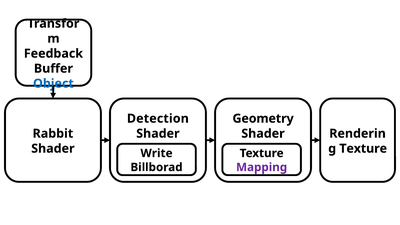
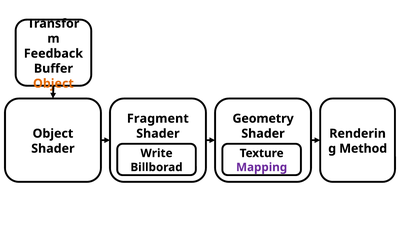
Object at (53, 84) colour: blue -> orange
Detection: Detection -> Fragment
Rabbit at (53, 134): Rabbit -> Object
Texture at (363, 149): Texture -> Method
